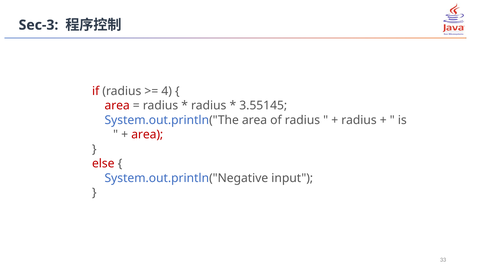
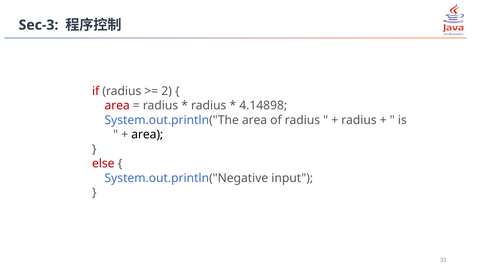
4: 4 -> 2
3.55145: 3.55145 -> 4.14898
area at (147, 134) colour: red -> black
